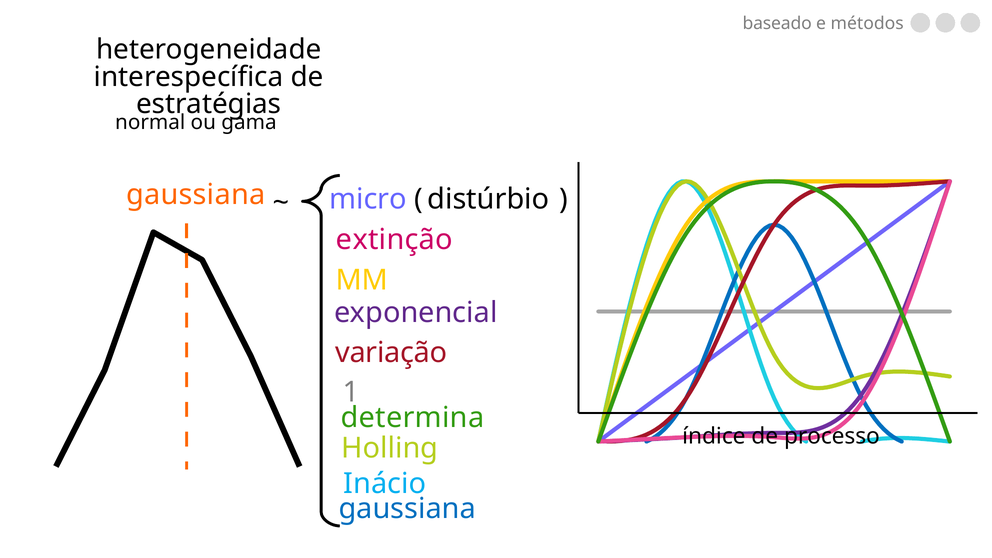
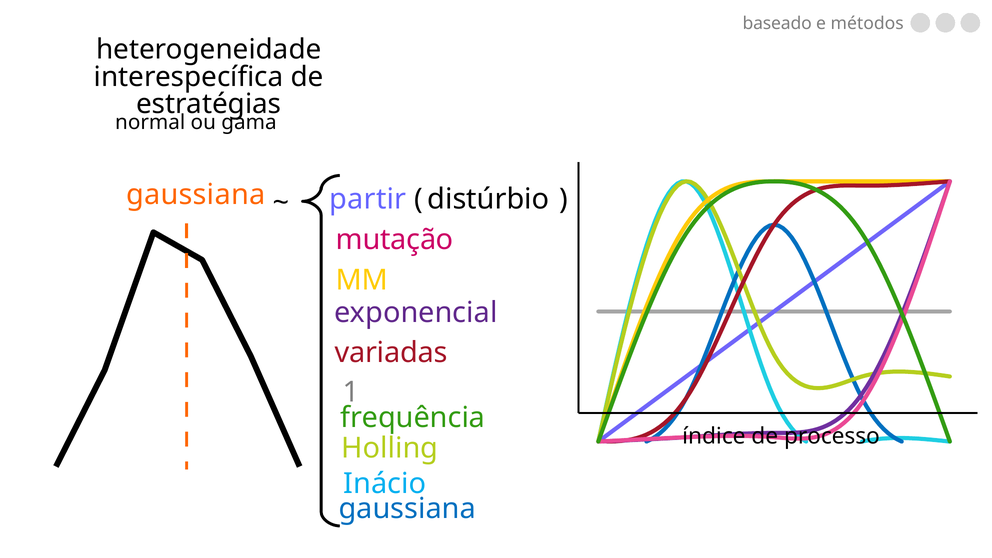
micro: micro -> partir
extinção: extinção -> mutação
variação: variação -> variadas
determina: determina -> frequência
